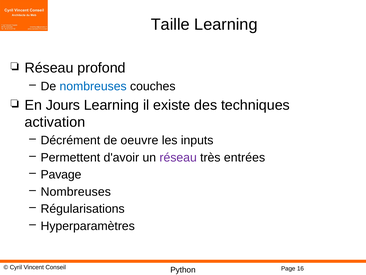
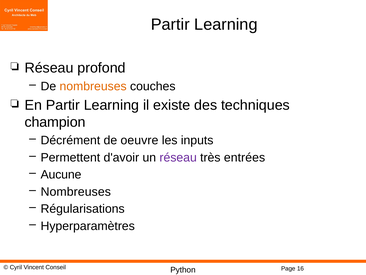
Taille at (170, 25): Taille -> Partir
nombreuses at (93, 86) colour: blue -> orange
En Jours: Jours -> Partir
activation: activation -> champion
Pavage: Pavage -> Aucune
